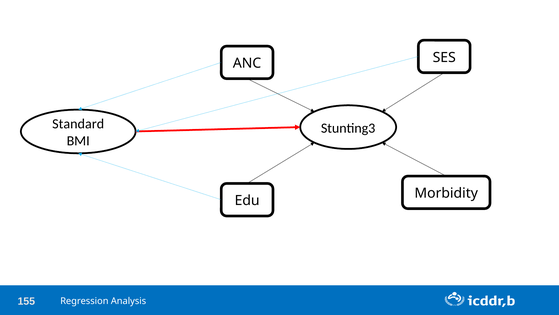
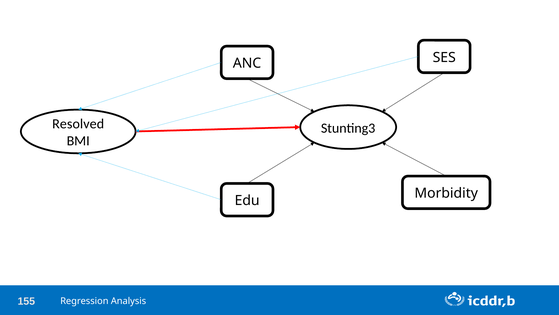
Standard: Standard -> Resolved
